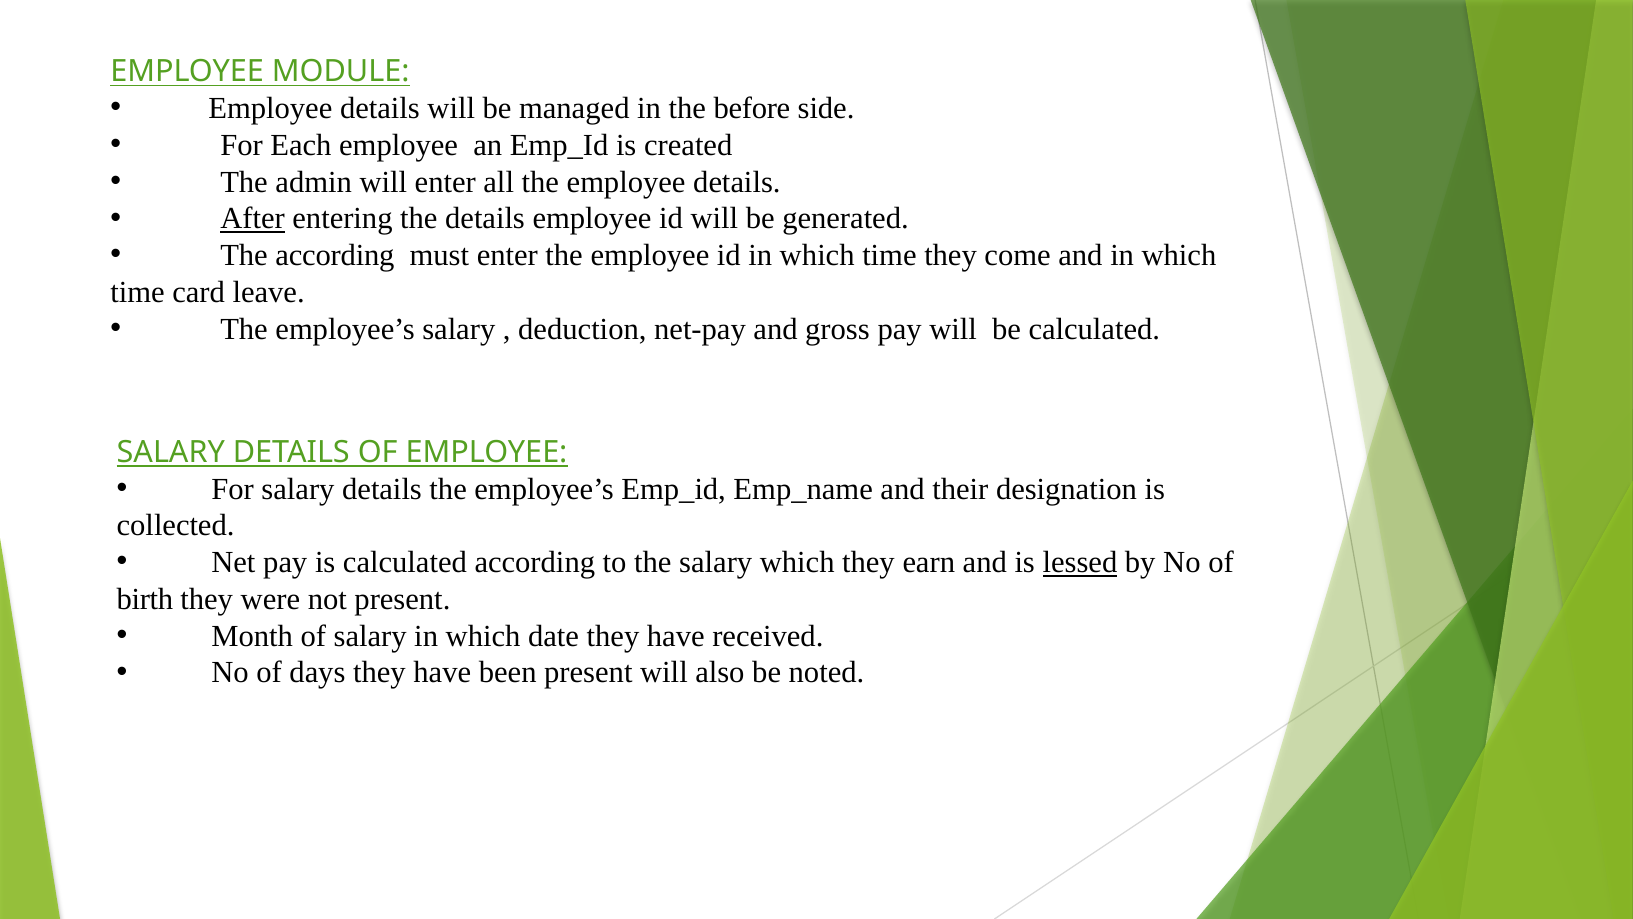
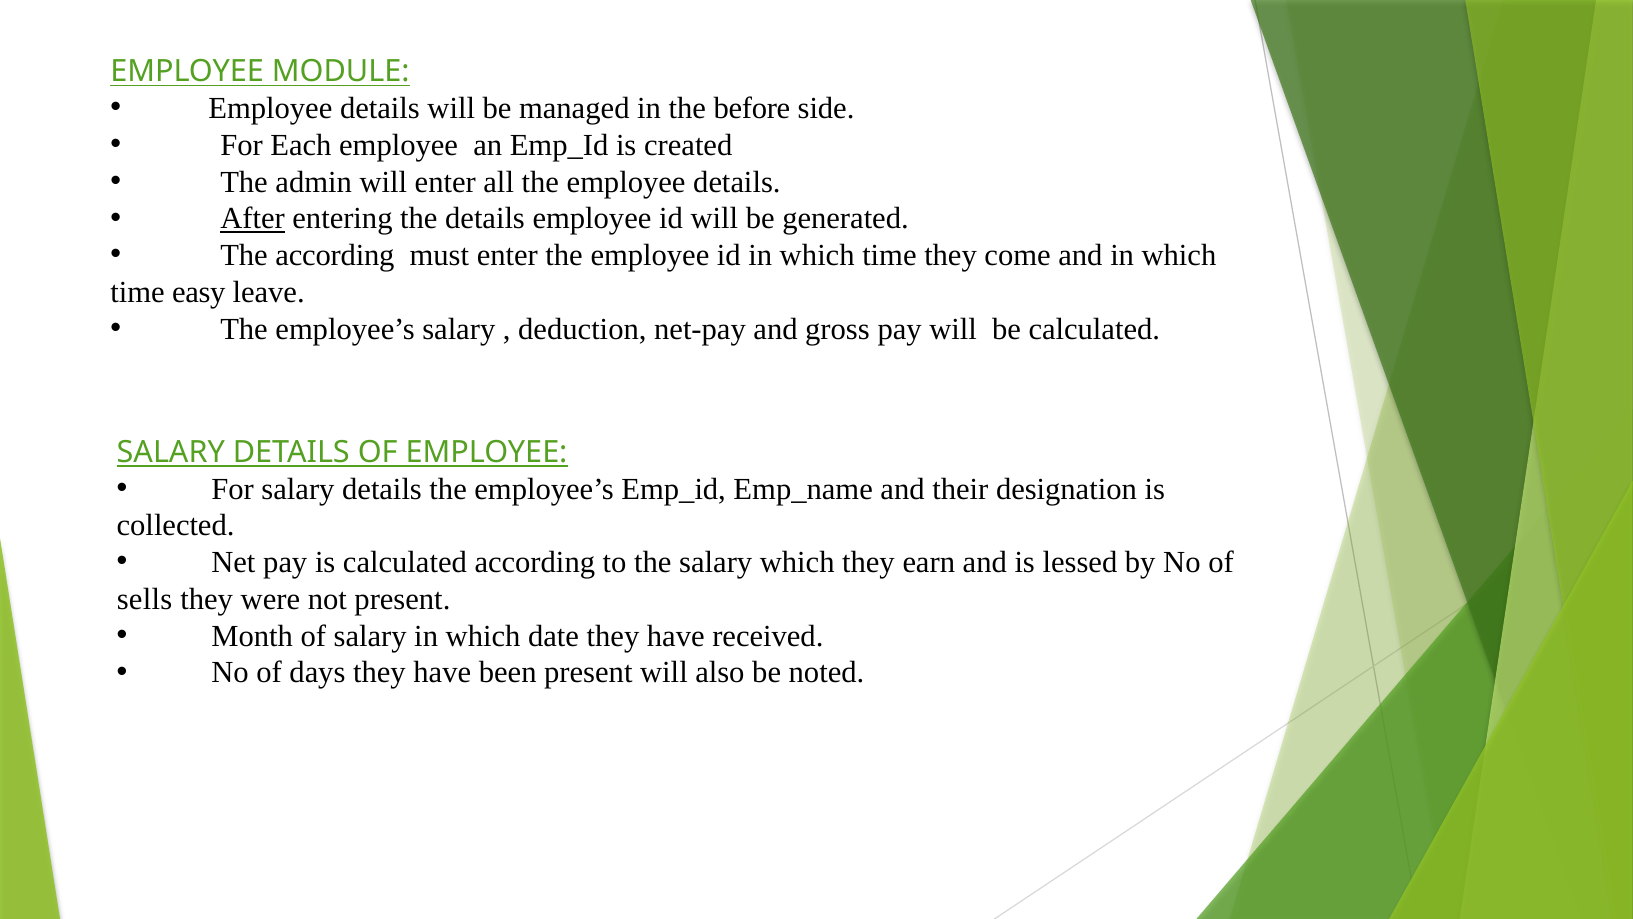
card: card -> easy
lessed underline: present -> none
birth: birth -> sells
